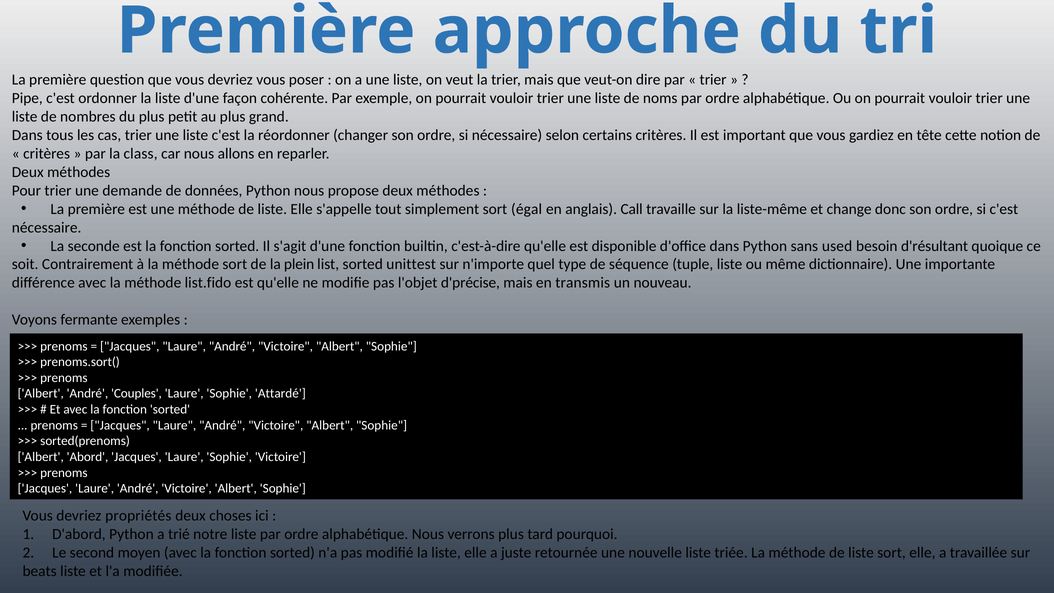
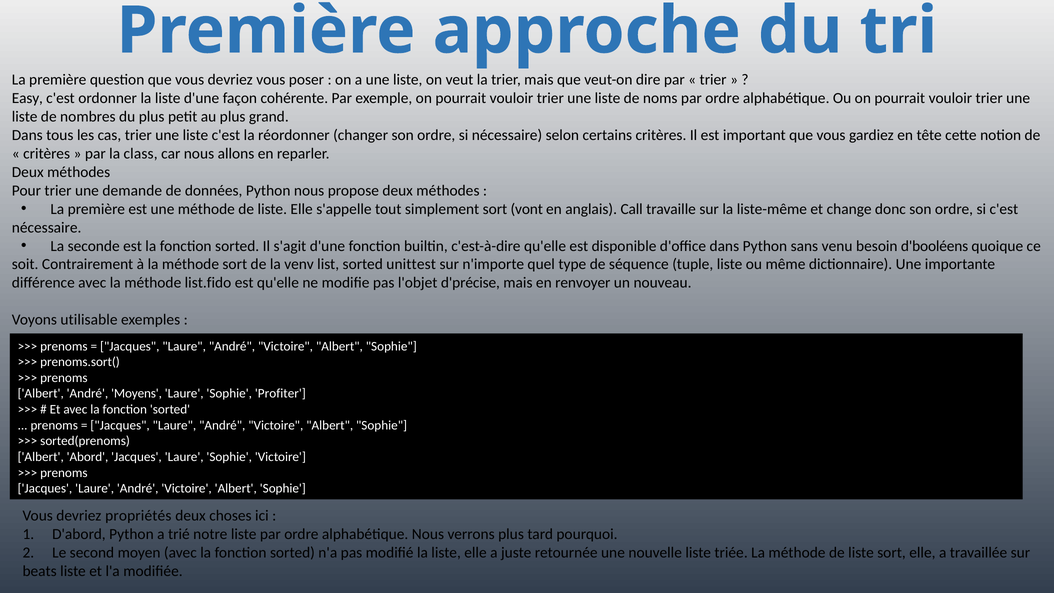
Pipe: Pipe -> Easy
égal: égal -> vont
used: used -> venu
d'résultant: d'résultant -> d'booléens
plein: plein -> venv
transmis: transmis -> renvoyer
fermante: fermante -> utilisable
Couples: Couples -> Moyens
Attardé: Attardé -> Profiter
